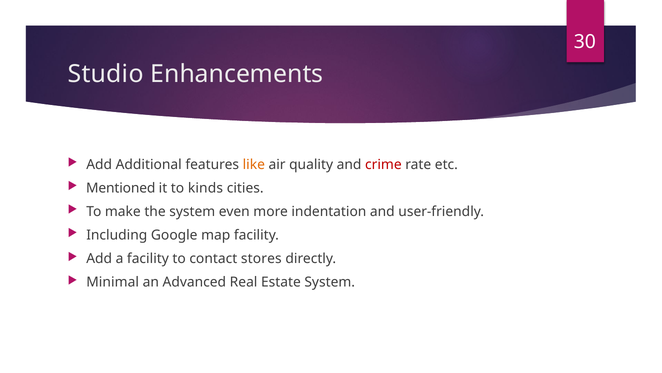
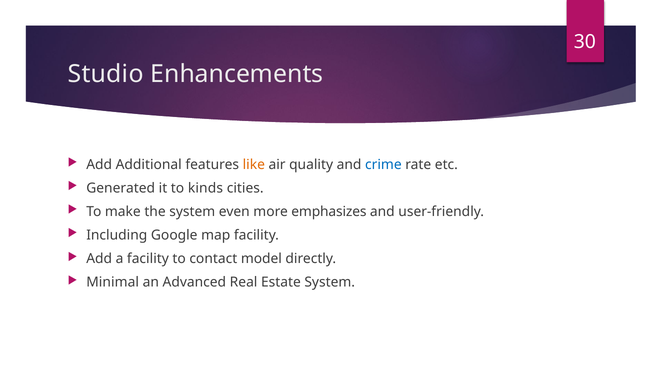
crime colour: red -> blue
Mentioned: Mentioned -> Generated
indentation: indentation -> emphasizes
stores: stores -> model
